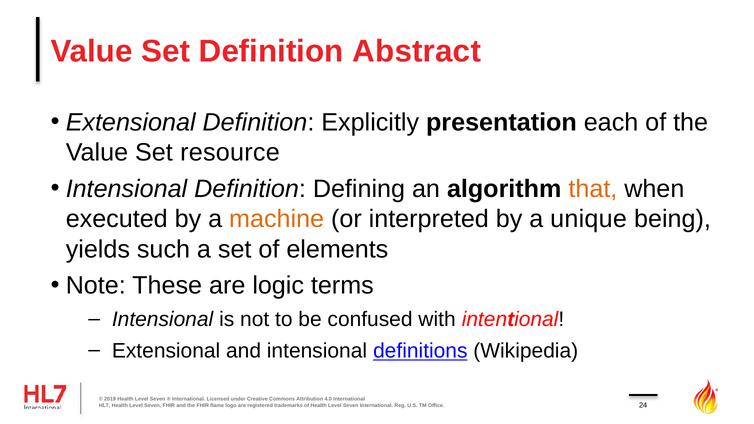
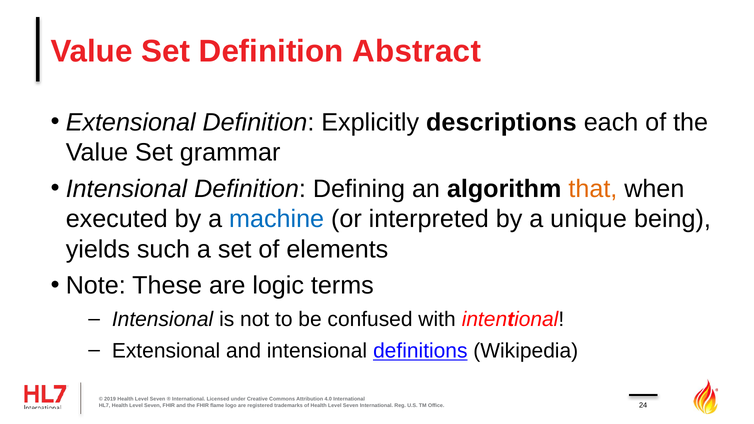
presentation: presentation -> descriptions
resource: resource -> grammar
machine colour: orange -> blue
